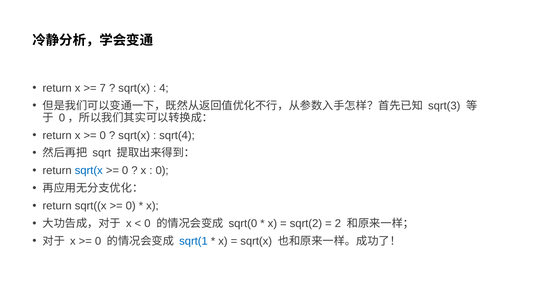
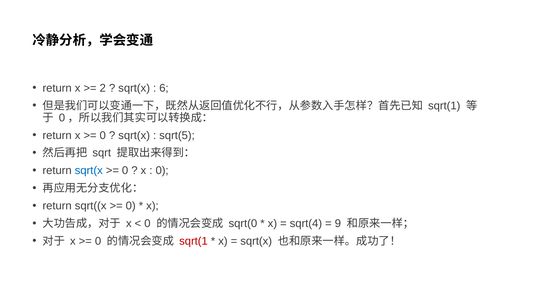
7: 7 -> 2
4: 4 -> 6
sqrt(3 at (444, 106): sqrt(3 -> sqrt(1
sqrt(4: sqrt(4 -> sqrt(5
sqrt(2: sqrt(2 -> sqrt(4
2: 2 -> 9
sqrt(1 at (193, 241) colour: blue -> red
